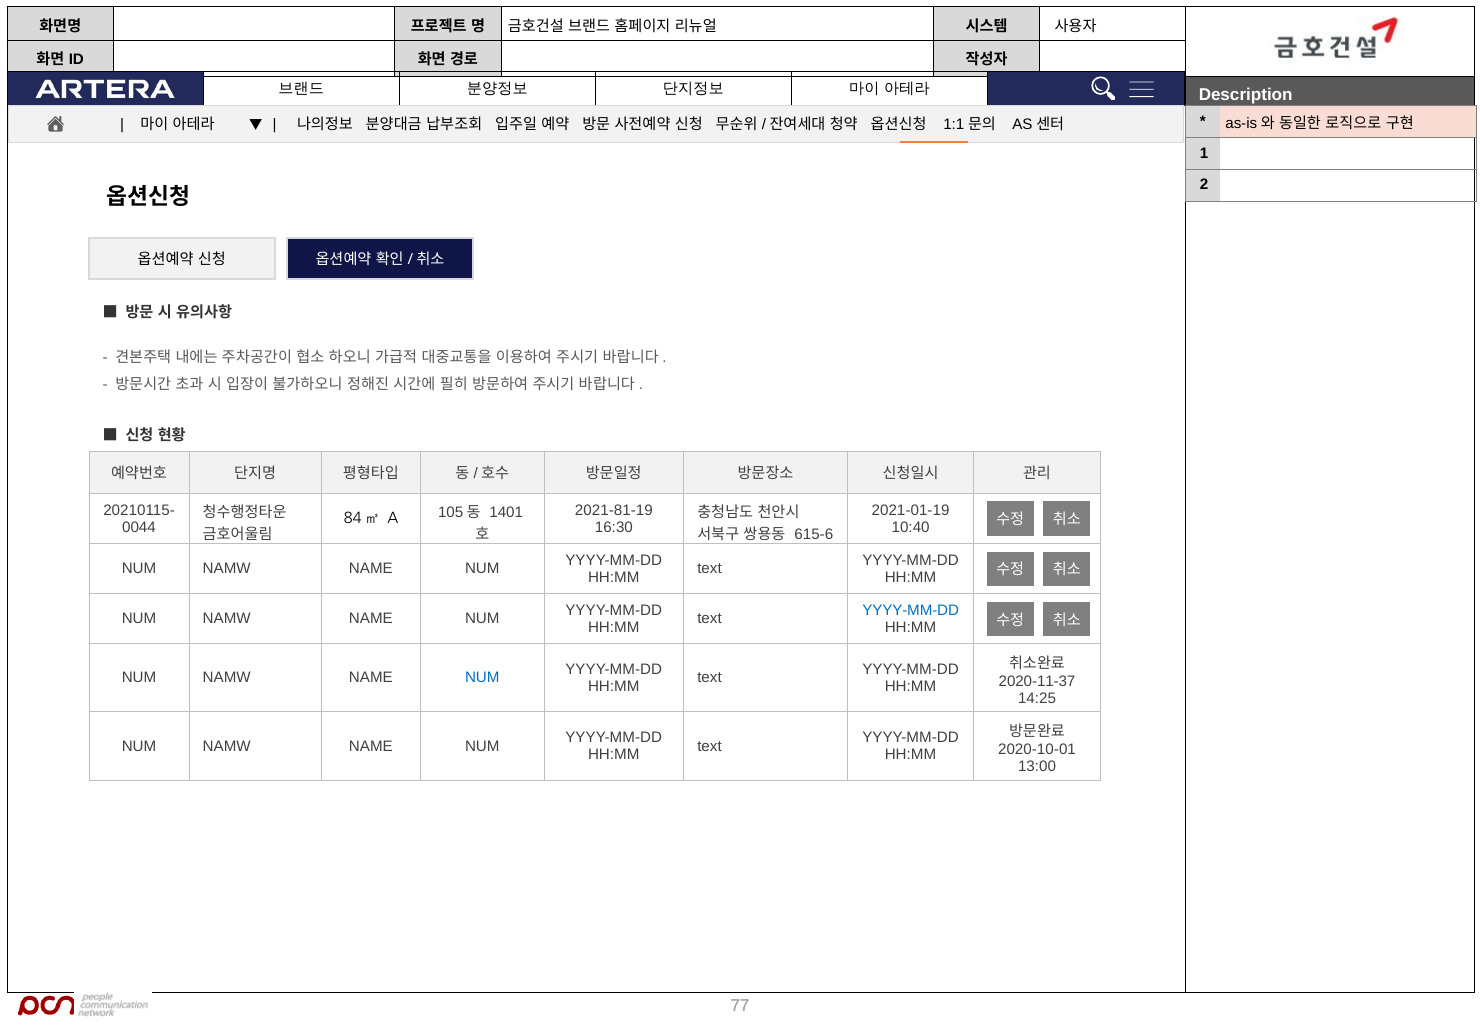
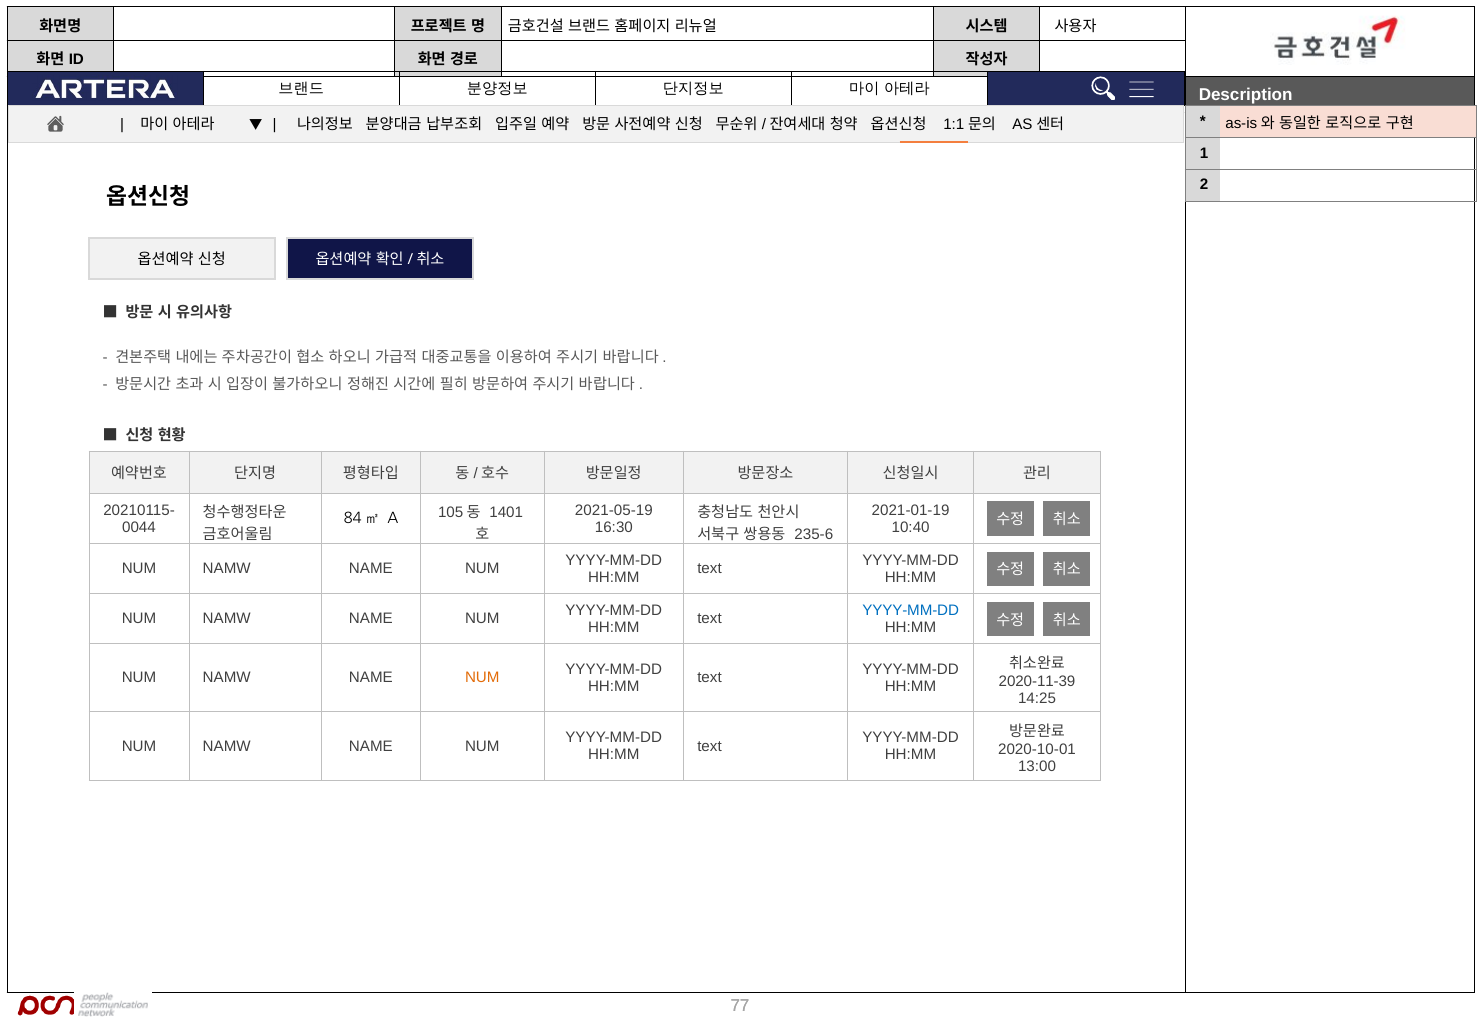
2021-81-19: 2021-81-19 -> 2021-05-19
615-6: 615-6 -> 235-6
NUM at (482, 678) colour: blue -> orange
2020-11-37: 2020-11-37 -> 2020-11-39
